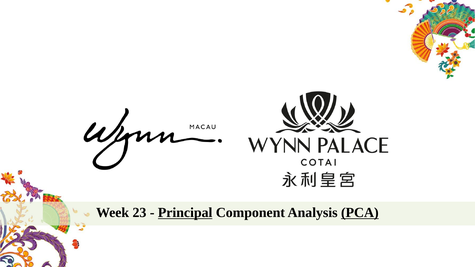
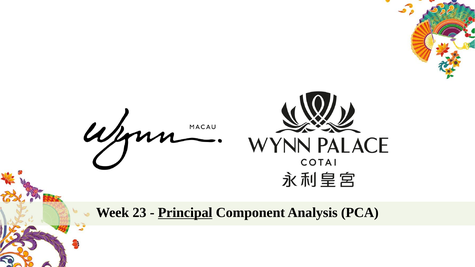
PCA underline: present -> none
